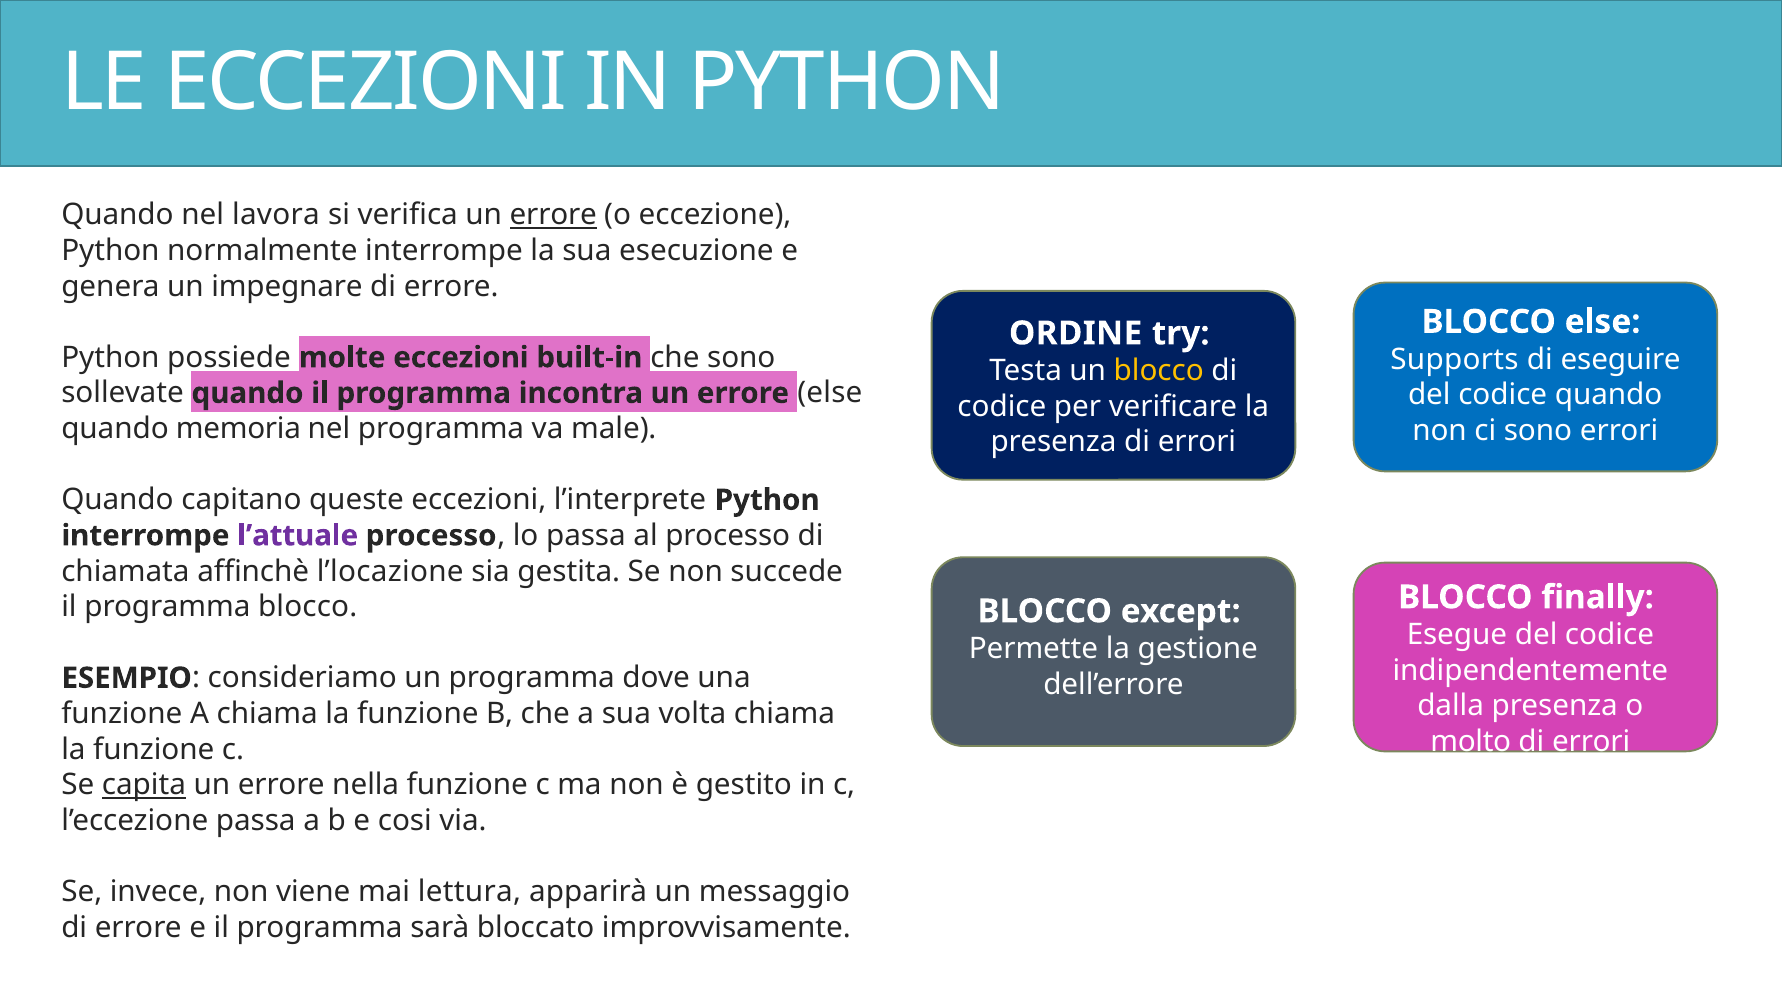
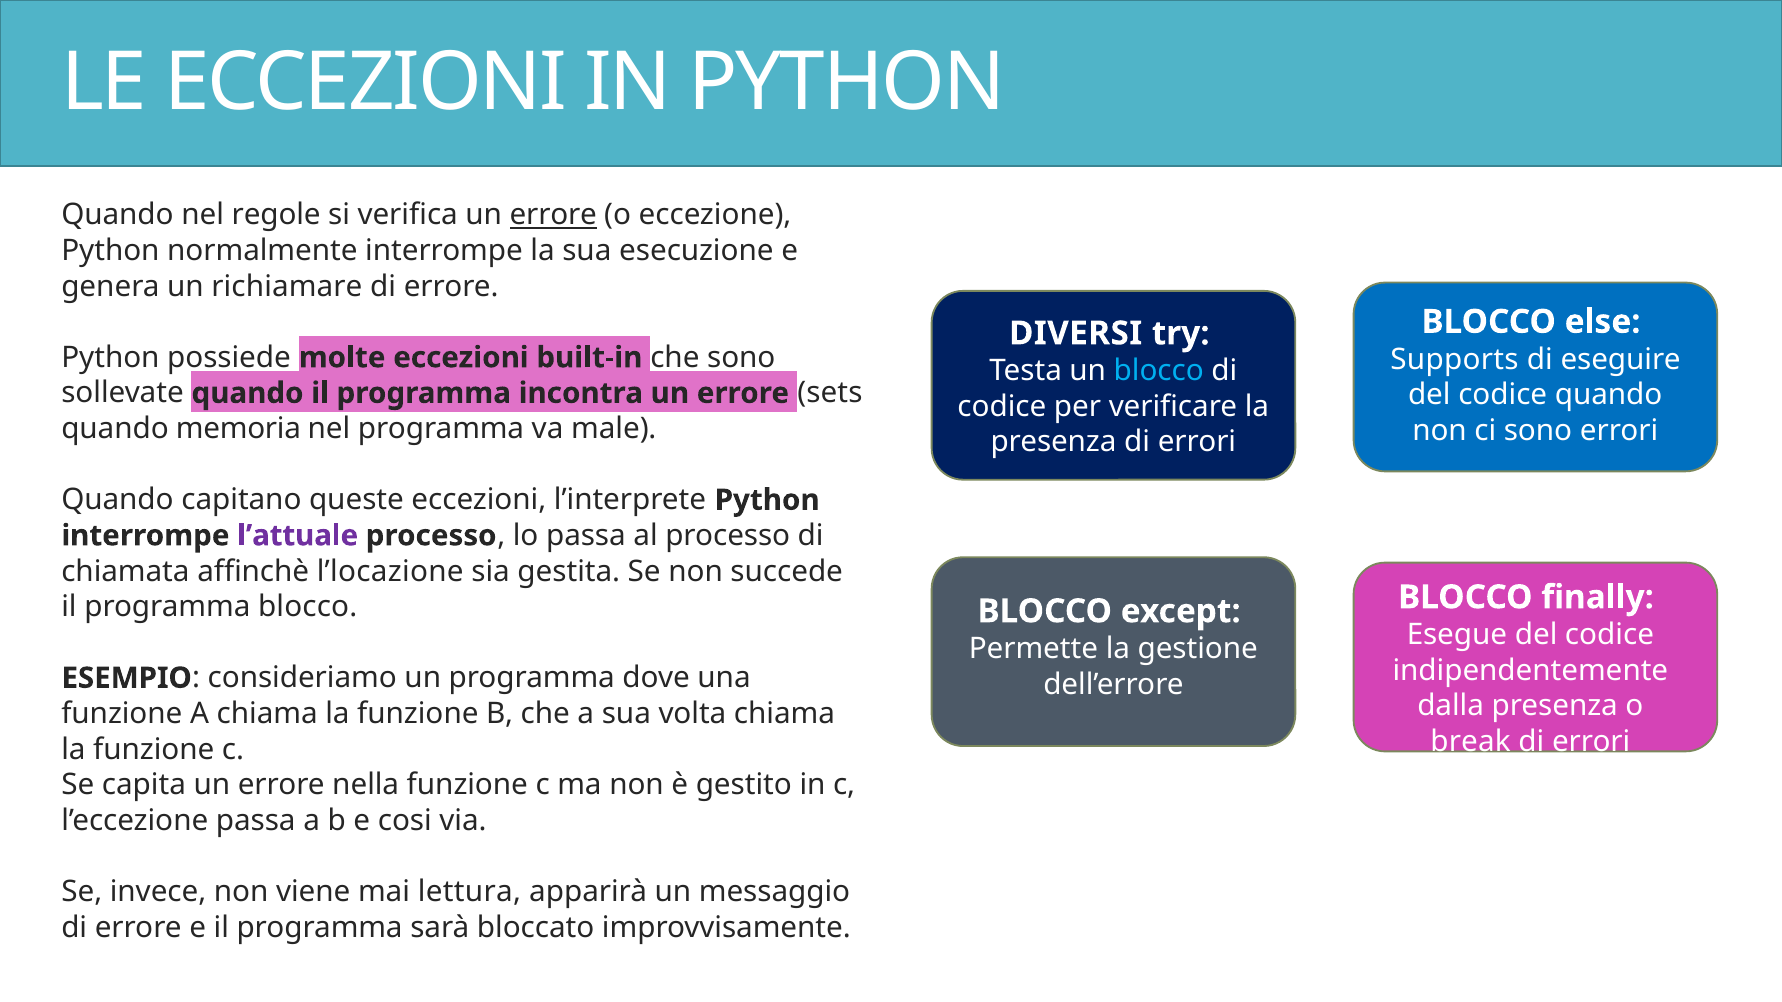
lavora: lavora -> regole
impegnare: impegnare -> richiamare
ORDINE: ORDINE -> DIVERSI
blocco at (1159, 371) colour: yellow -> light blue
errore else: else -> sets
molto: molto -> break
capita underline: present -> none
